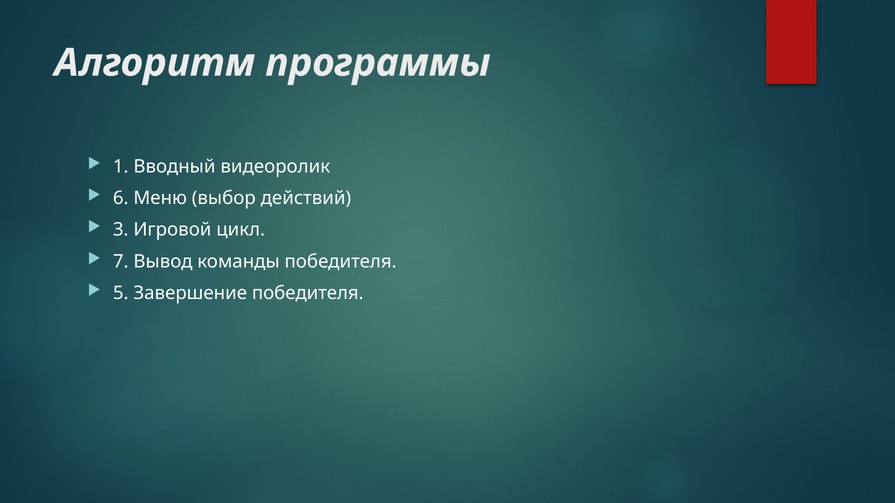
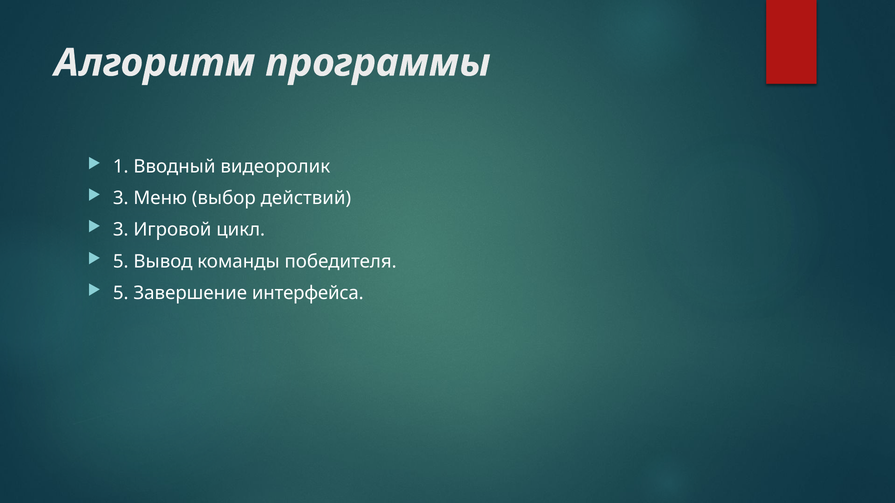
6 at (121, 198): 6 -> 3
7 at (121, 262): 7 -> 5
Завершение победителя: победителя -> интерфейса
